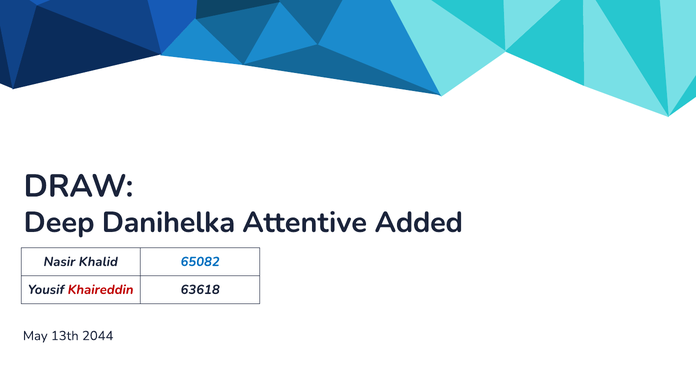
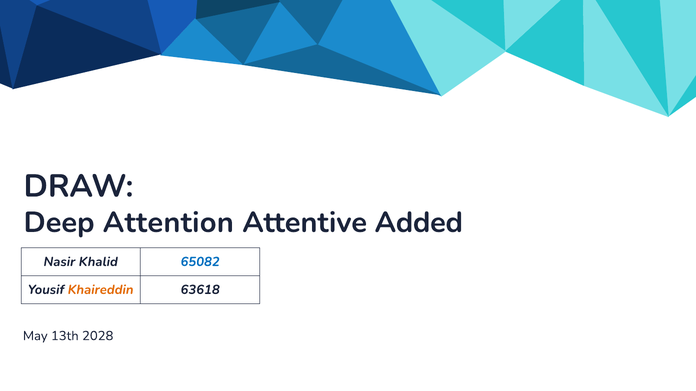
Danihelka: Danihelka -> Attention
Khaireddin colour: red -> orange
2044: 2044 -> 2028
